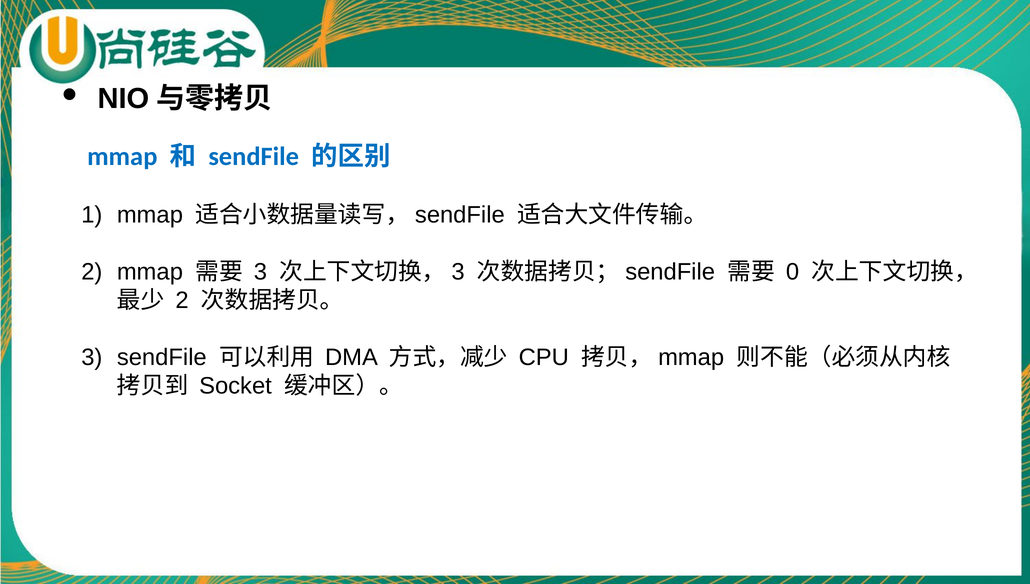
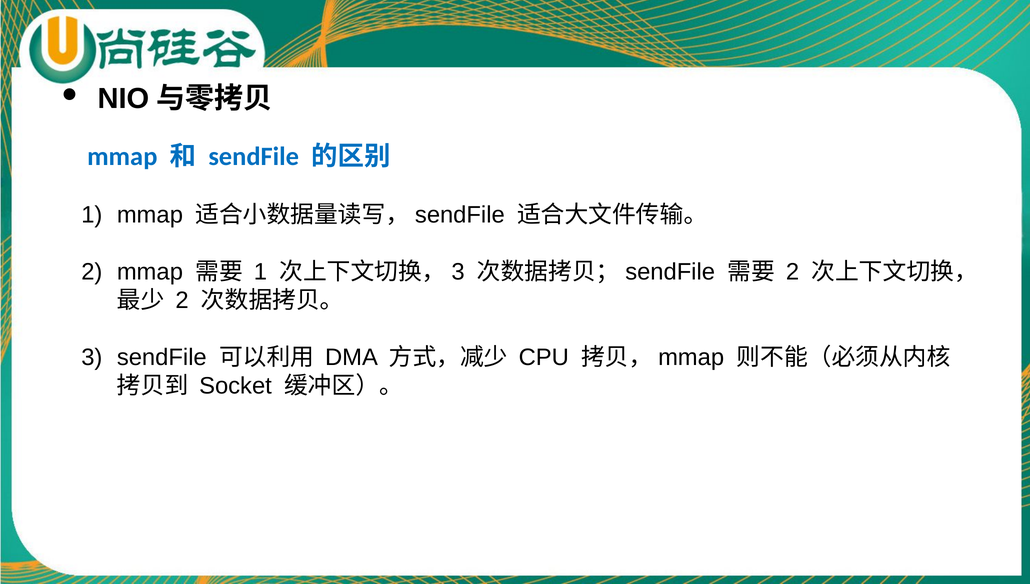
3 at (260, 272): 3 -> 1
0 at (793, 272): 0 -> 2
